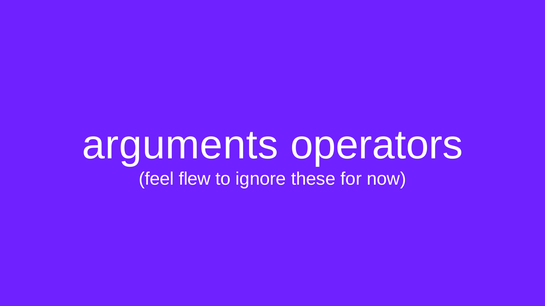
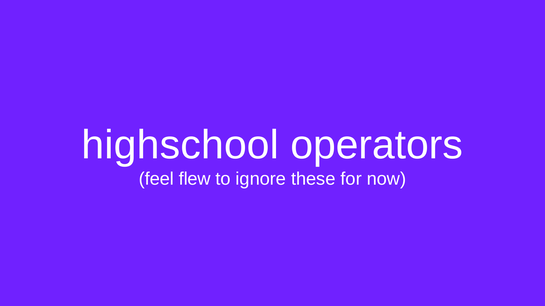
arguments: arguments -> highschool
